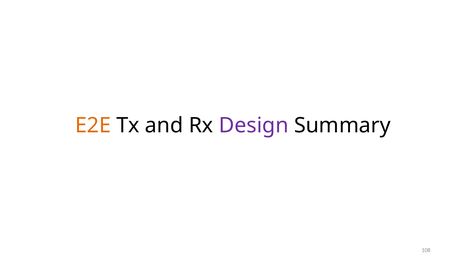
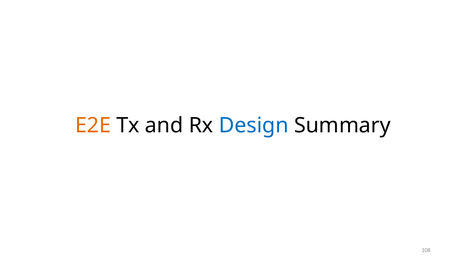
Design colour: purple -> blue
